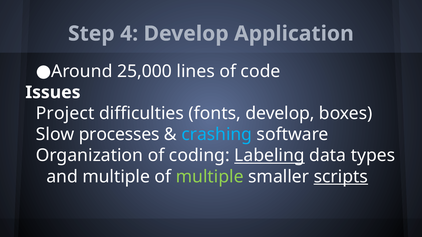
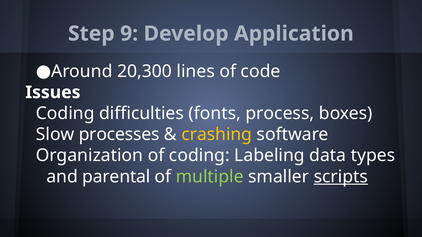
4: 4 -> 9
25,000: 25,000 -> 20,300
Project at (65, 114): Project -> Coding
fonts develop: develop -> process
crashing colour: light blue -> yellow
Labeling underline: present -> none
and multiple: multiple -> parental
